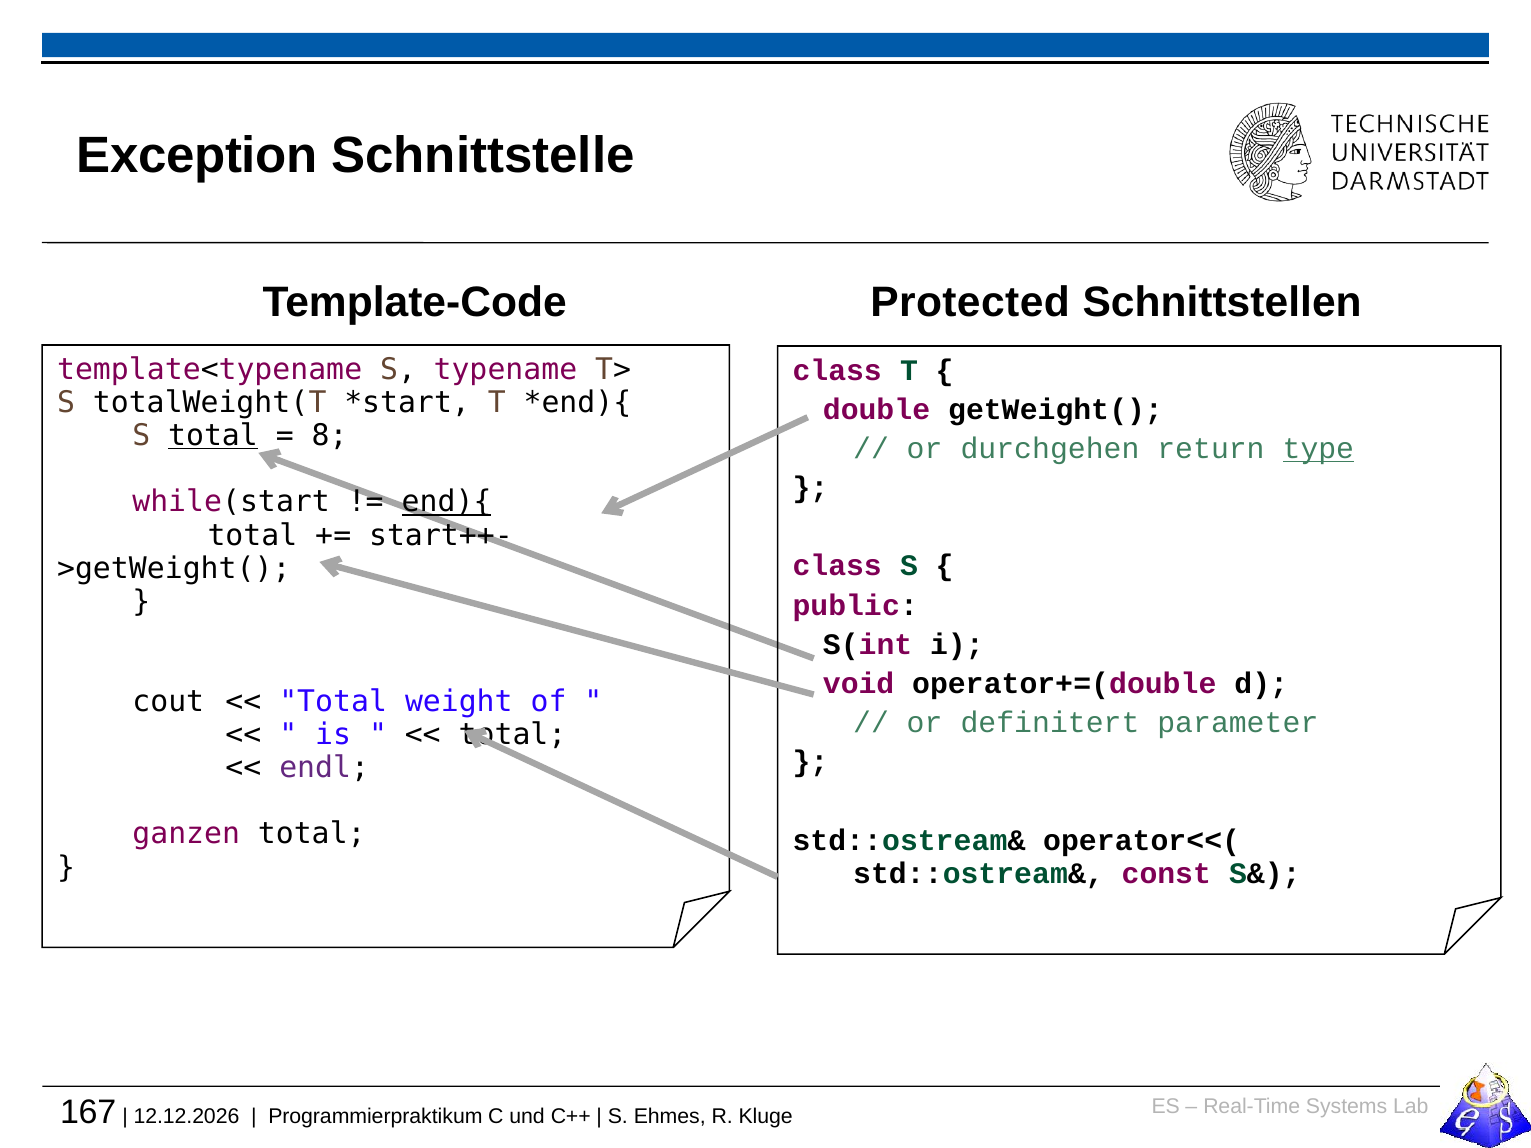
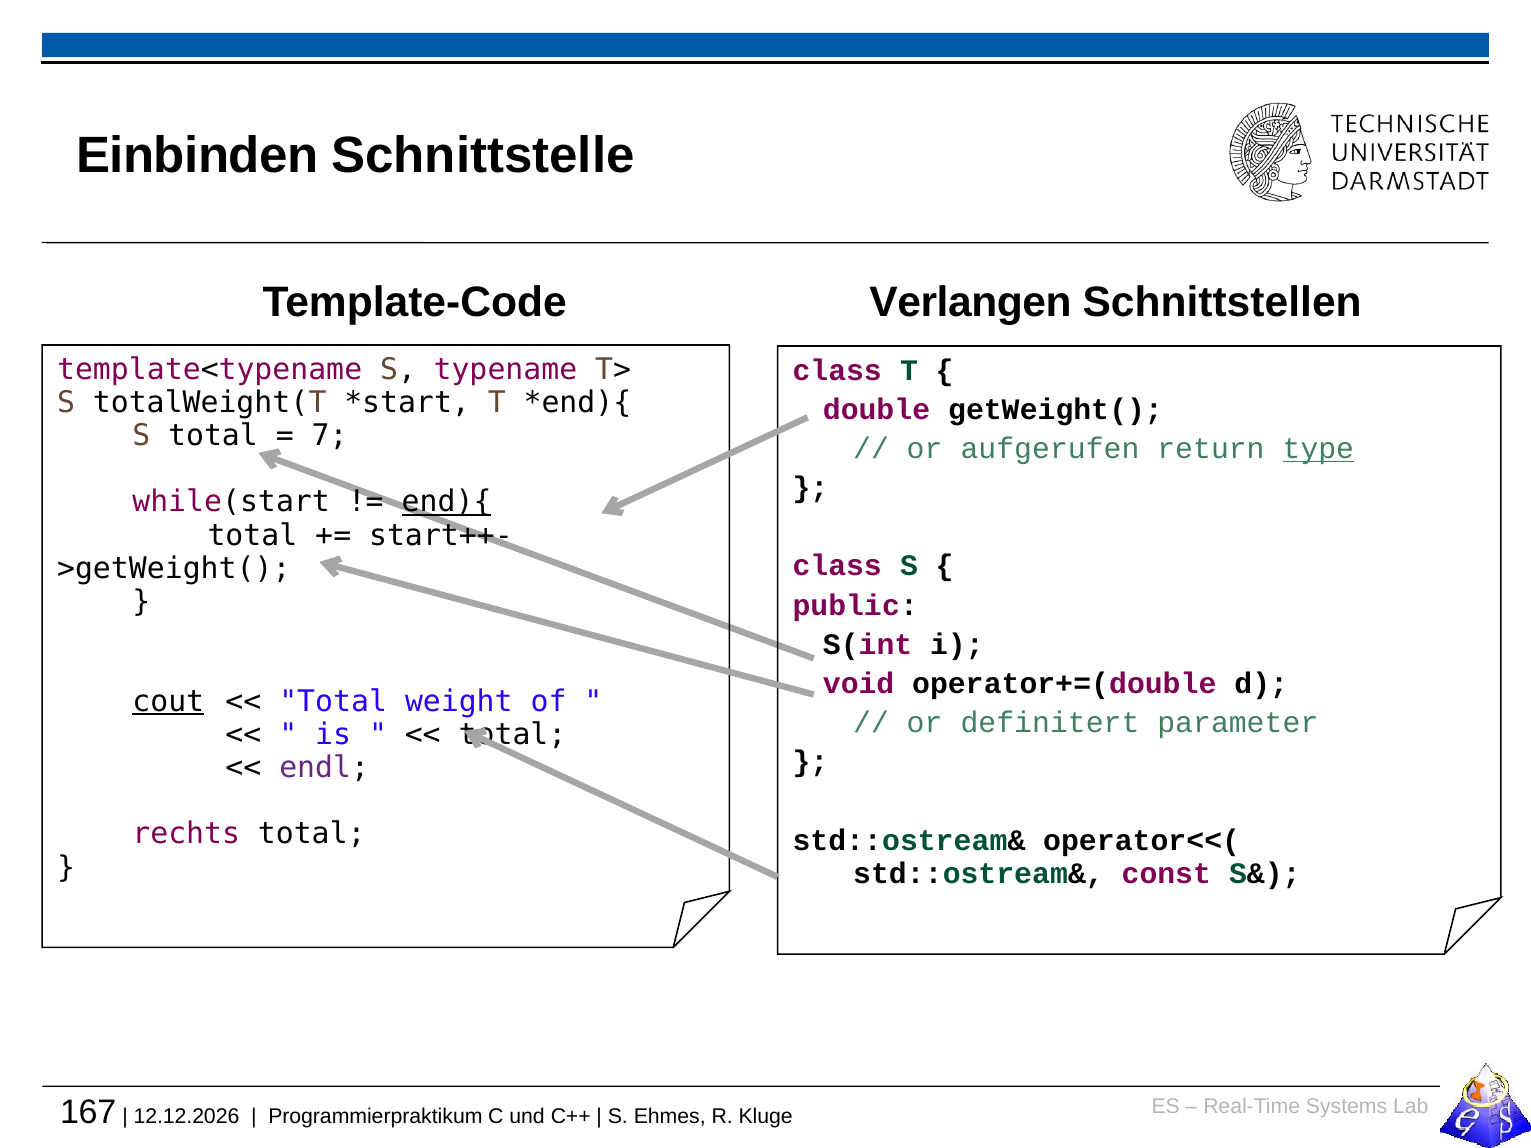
Exception: Exception -> Einbinden
Protected: Protected -> Verlangen
total at (213, 436) underline: present -> none
8: 8 -> 7
durchgehen: durchgehen -> aufgerufen
cout underline: none -> present
ganzen: ganzen -> rechts
